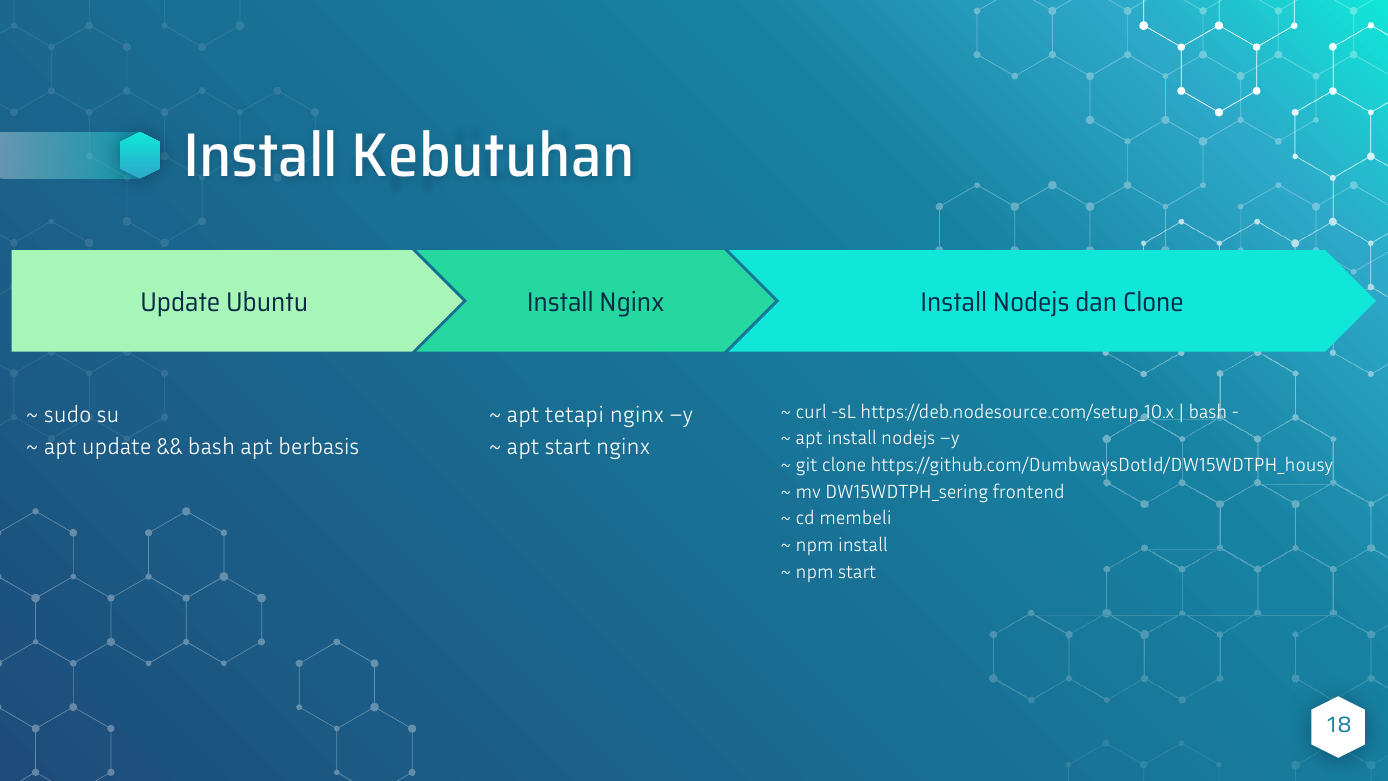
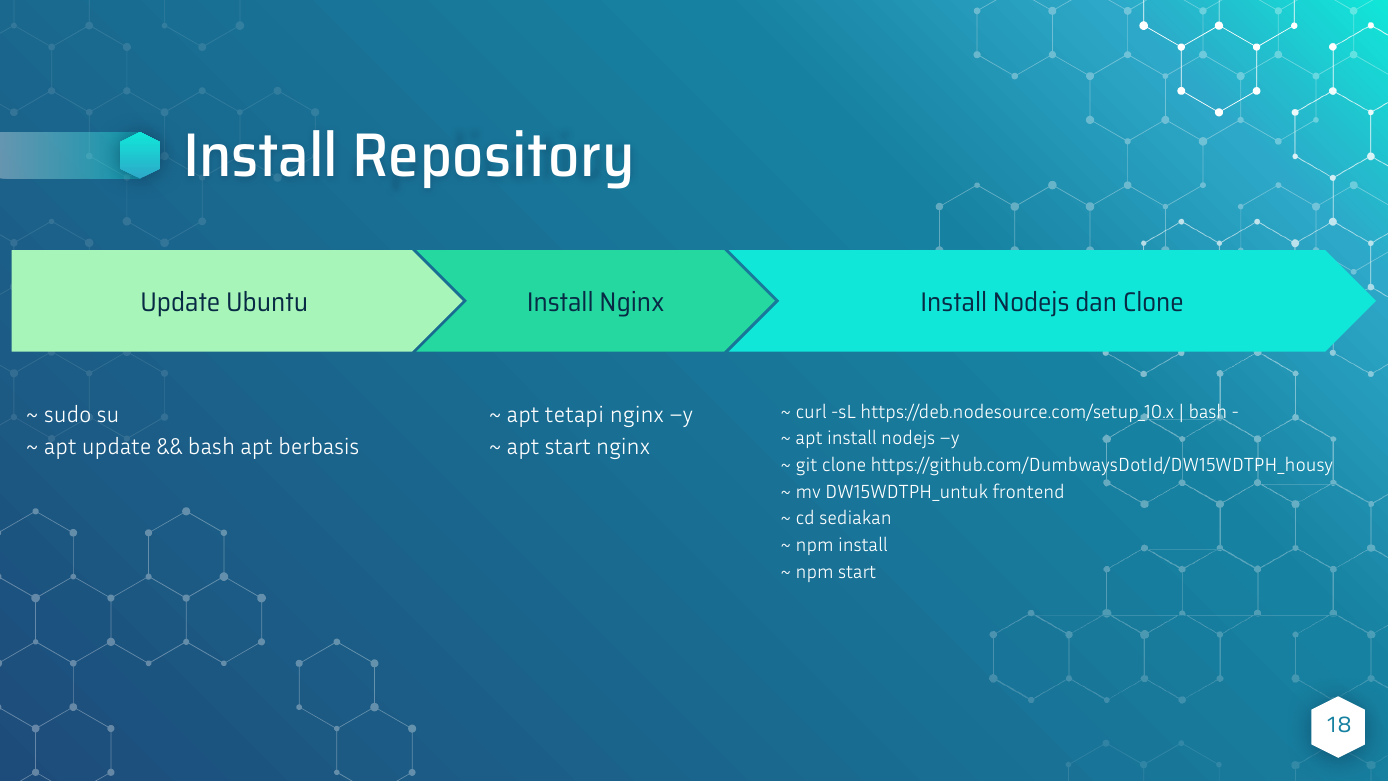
Kebutuhan: Kebutuhan -> Repository
DW15WDTPH_sering: DW15WDTPH_sering -> DW15WDTPH_untuk
membeli: membeli -> sediakan
